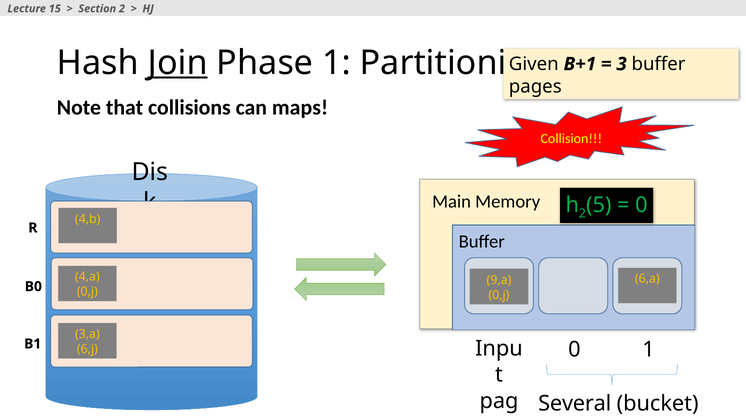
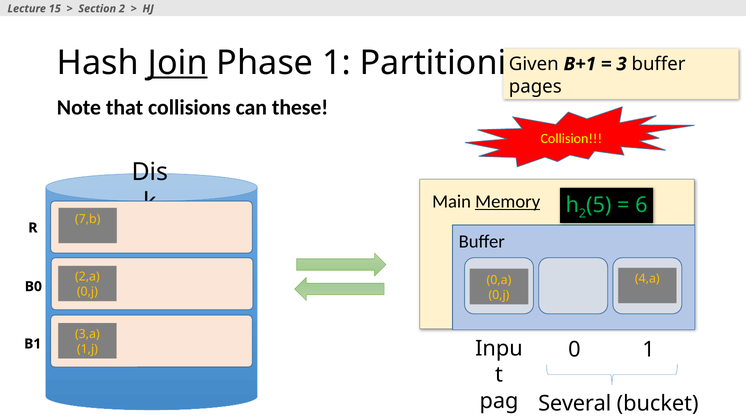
maps: maps -> these
Memory underline: none -> present
0 at (641, 205): 0 -> 6
4,b: 4,b -> 7,b
4,a: 4,a -> 2,a
6,a: 6,a -> 4,a
9,a: 9,a -> 0,a
6,j: 6,j -> 1,j
